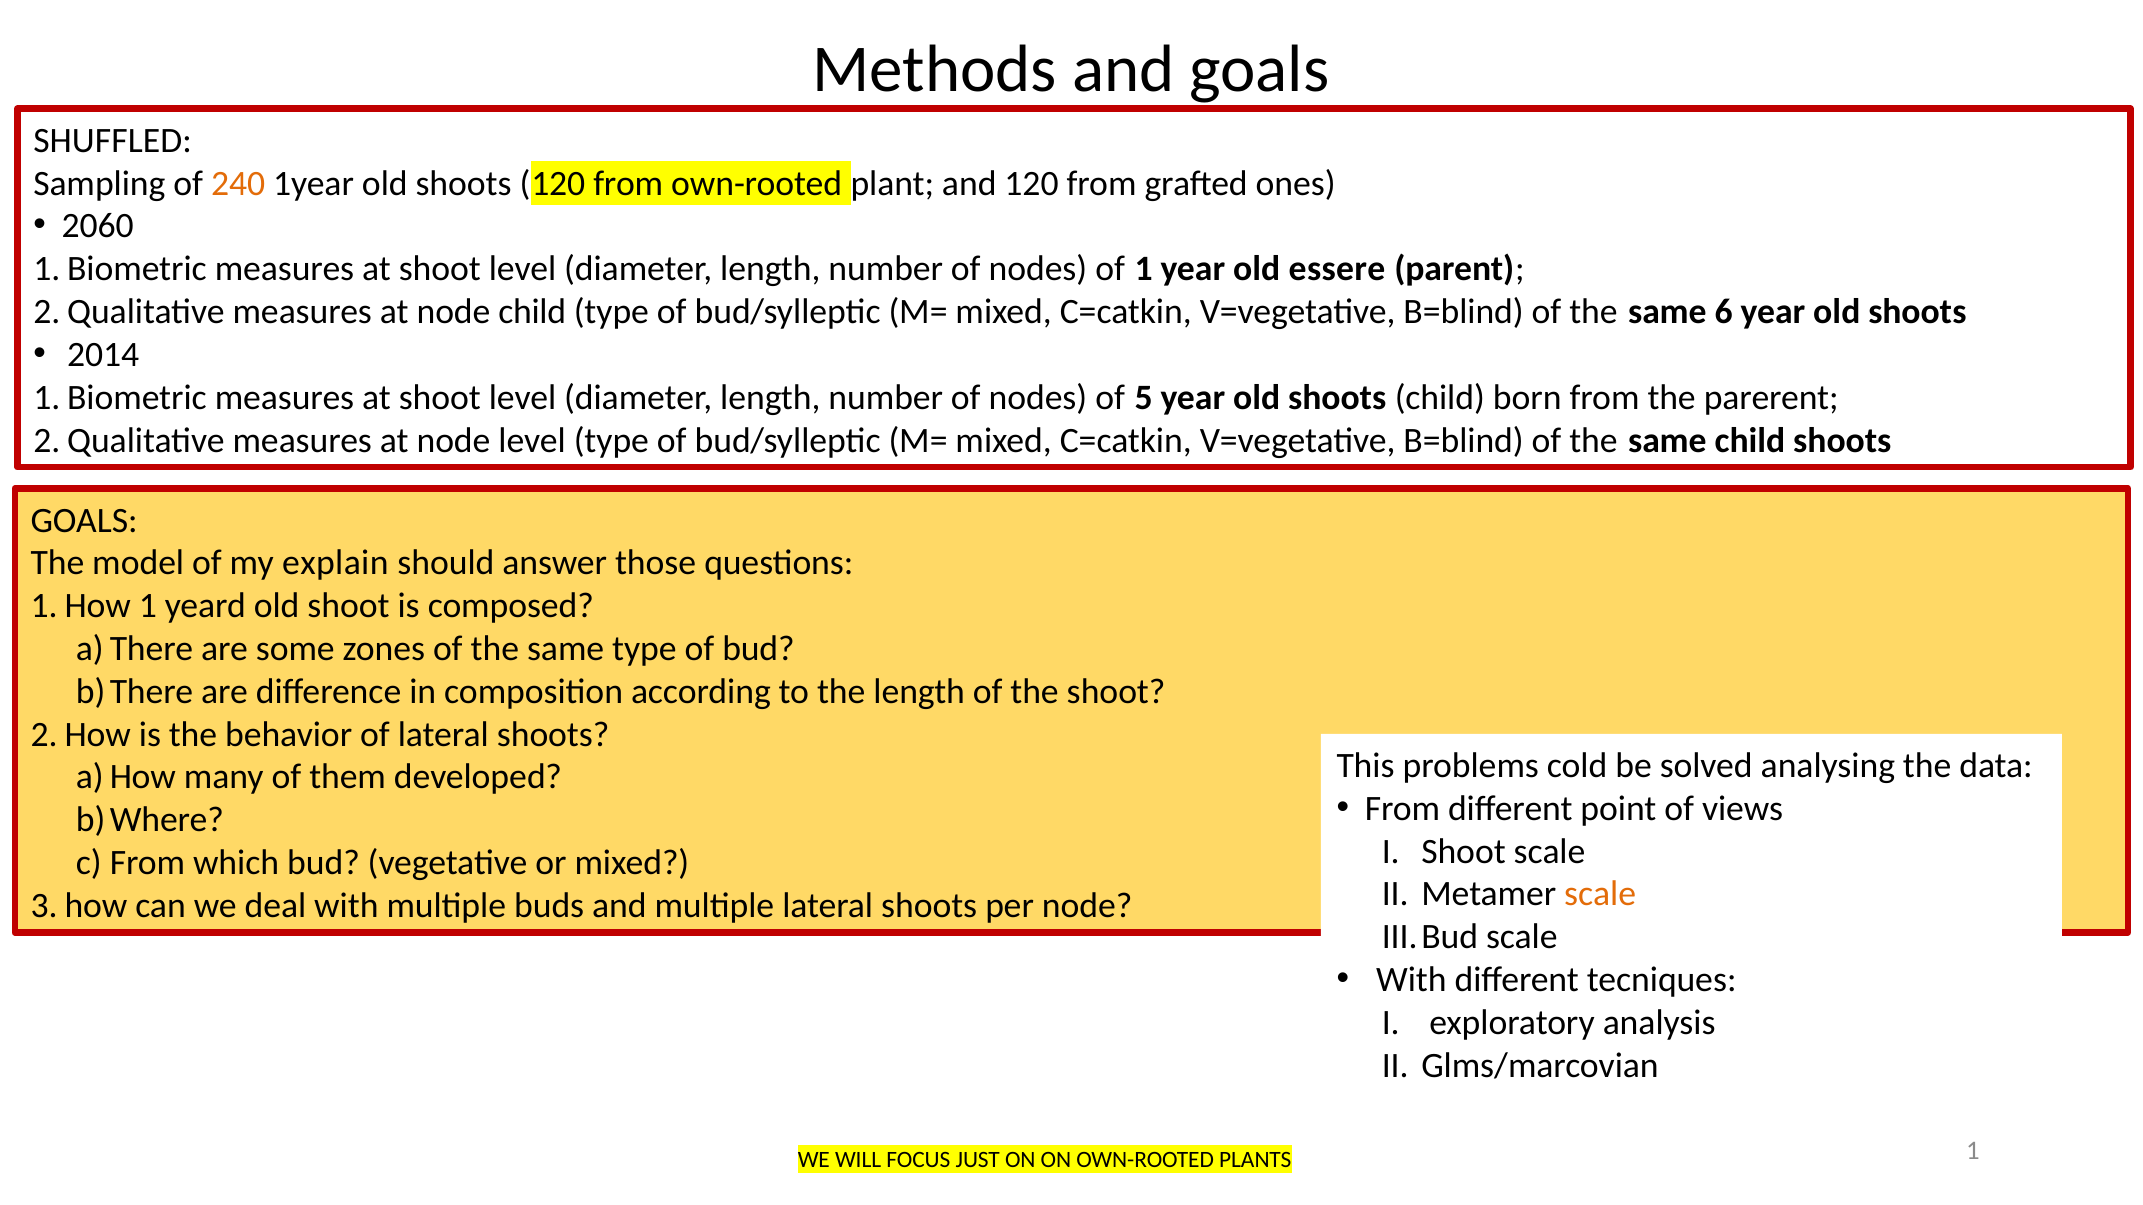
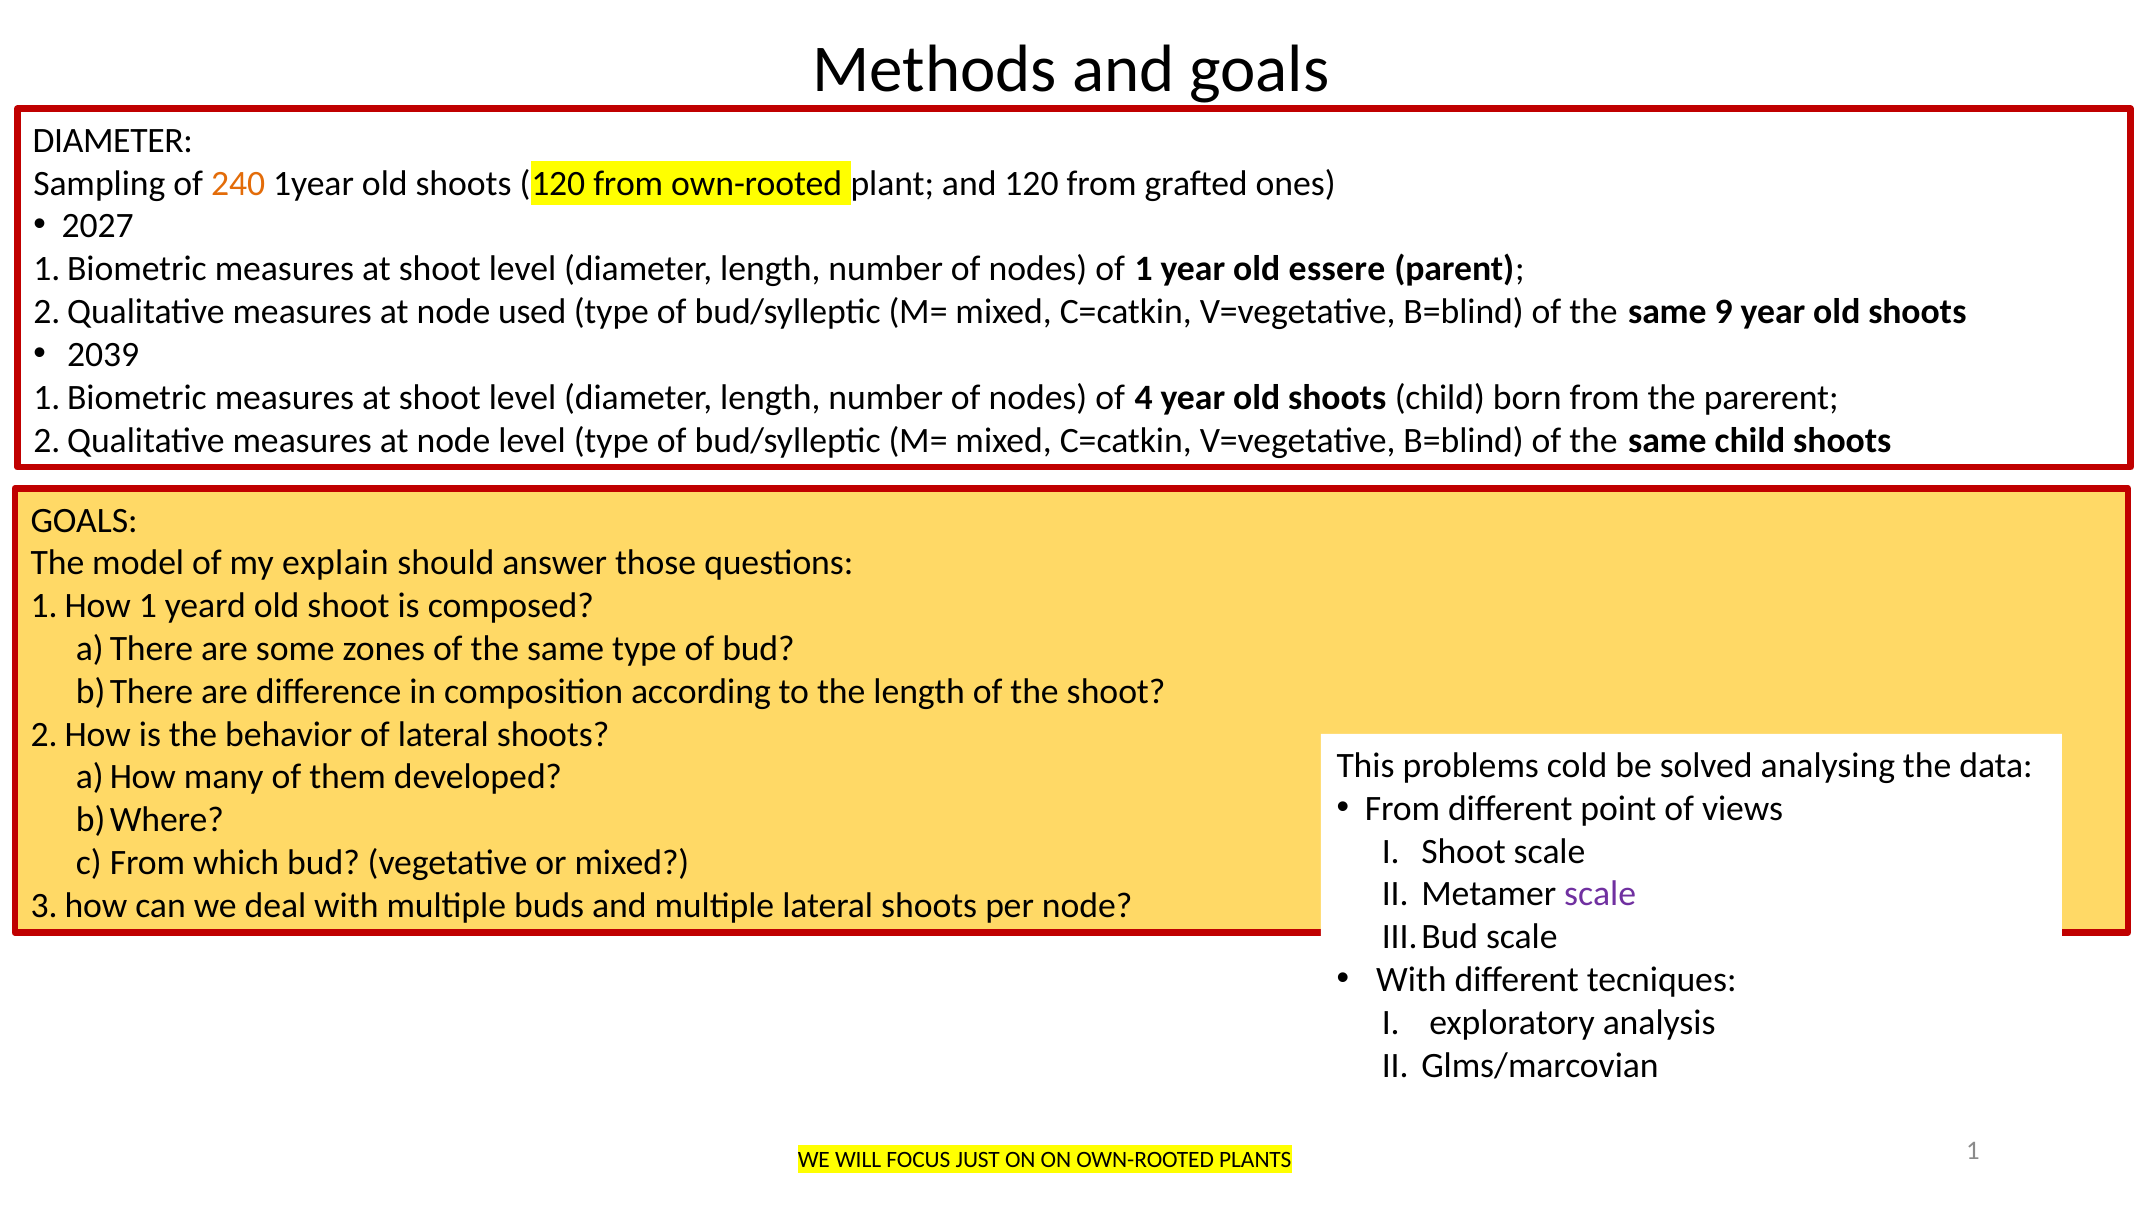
SHUFFLED at (113, 141): SHUFFLED -> DIAMETER
2060: 2060 -> 2027
node child: child -> used
6: 6 -> 9
2014: 2014 -> 2039
5: 5 -> 4
scale at (1600, 894) colour: orange -> purple
